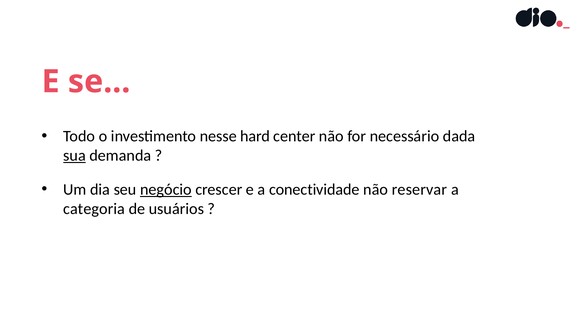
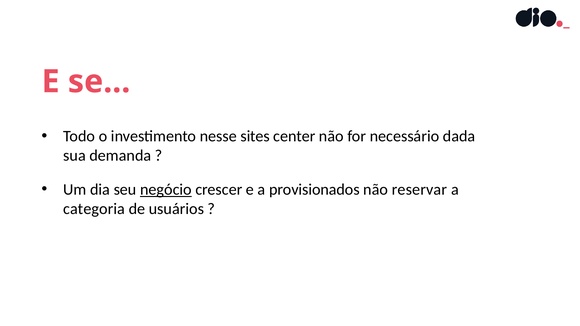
hard: hard -> sites
sua underline: present -> none
conectividade: conectividade -> provisionados
